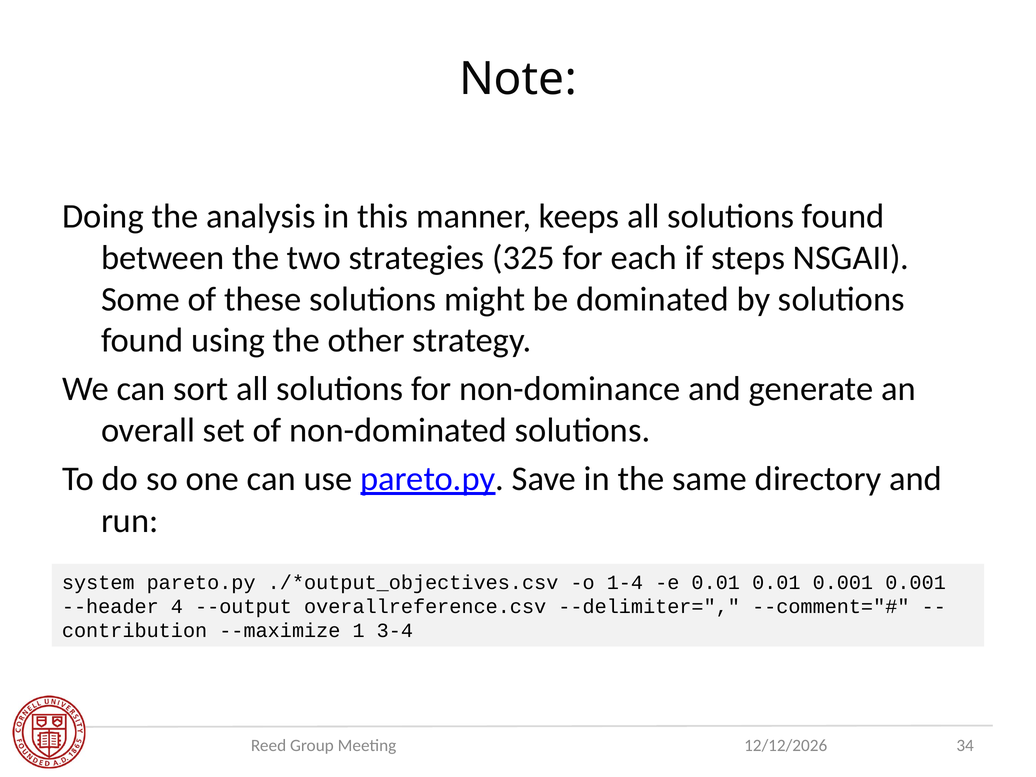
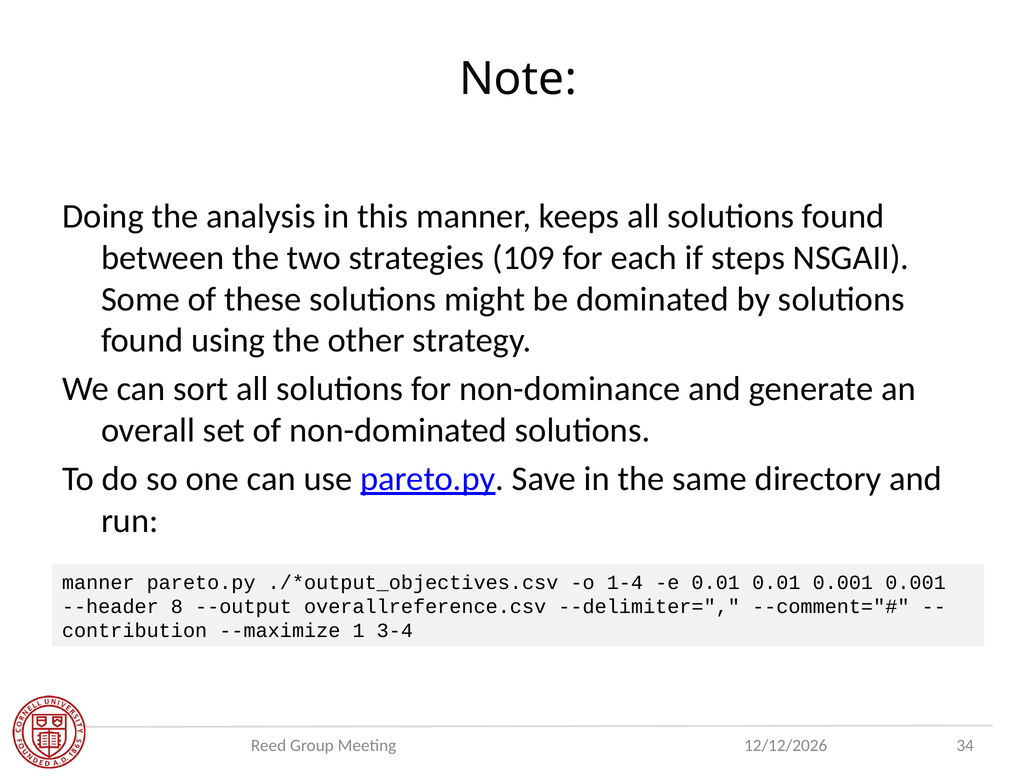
325: 325 -> 109
system at (98, 582): system -> manner
4: 4 -> 8
